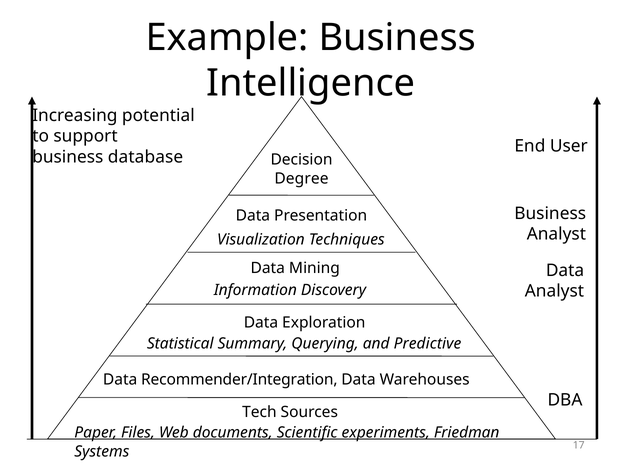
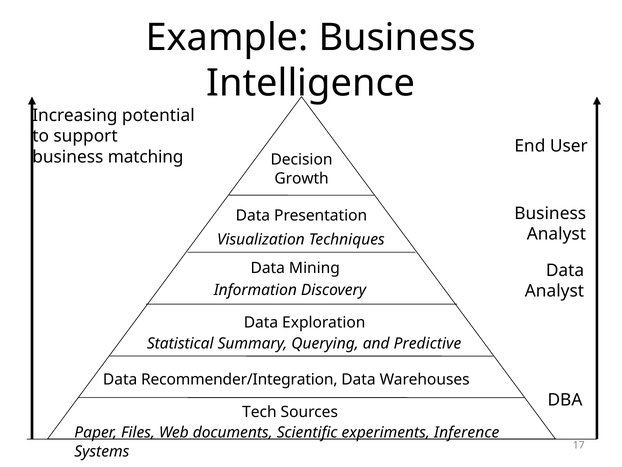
database: database -> matching
Degree: Degree -> Growth
Friedman: Friedman -> Inference
